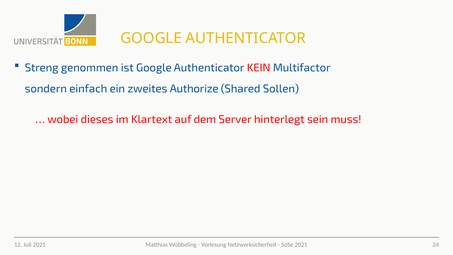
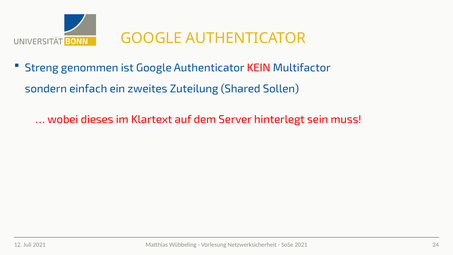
Authorize: Authorize -> Zuteilung
